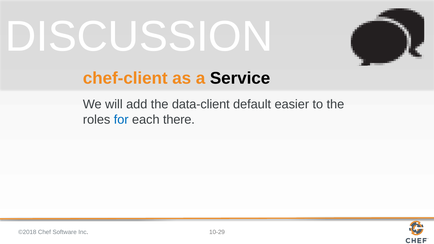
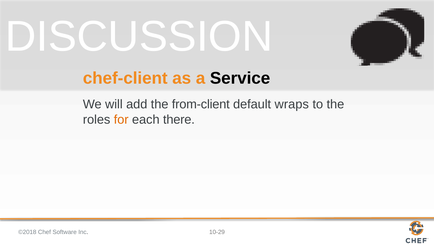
data-client: data-client -> from-client
easier: easier -> wraps
for colour: blue -> orange
